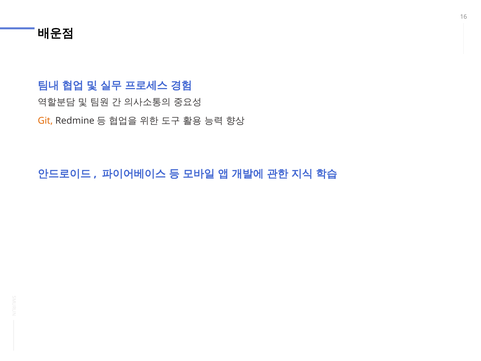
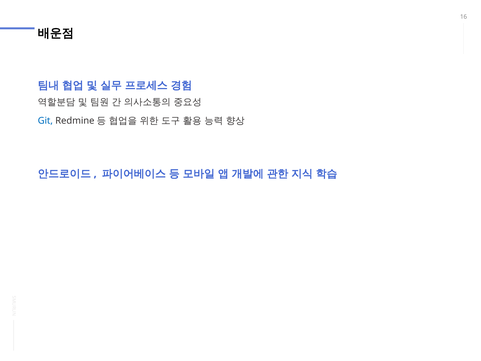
Git colour: orange -> blue
